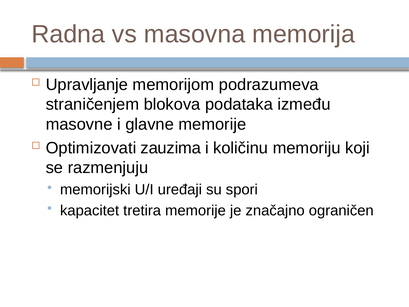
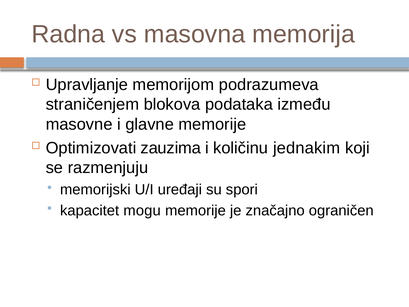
memoriju: memoriju -> jednakim
tretira: tretira -> mogu
